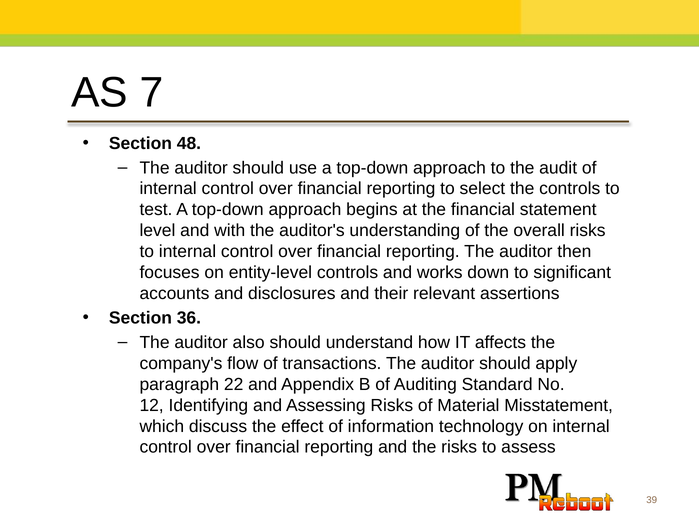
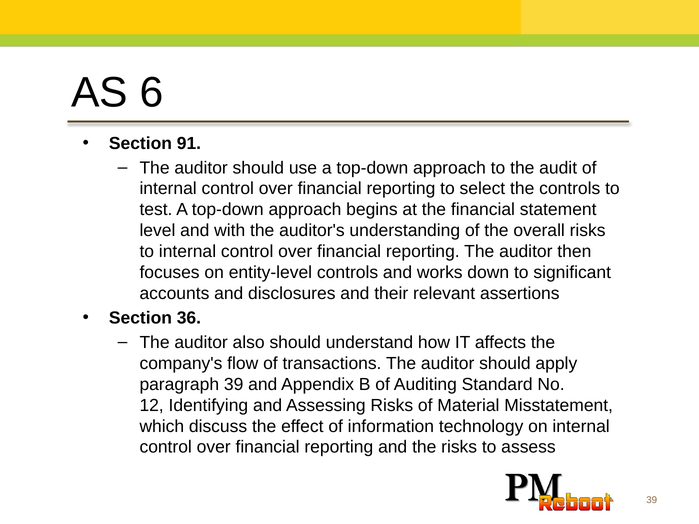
7: 7 -> 6
48: 48 -> 91
paragraph 22: 22 -> 39
